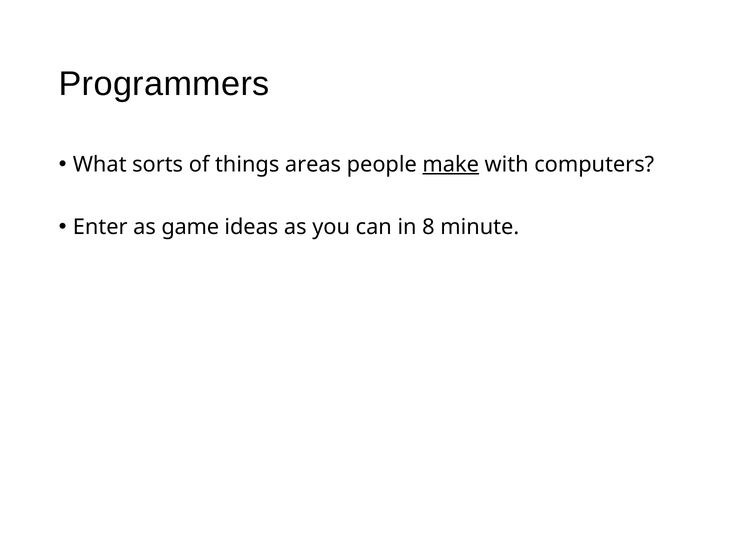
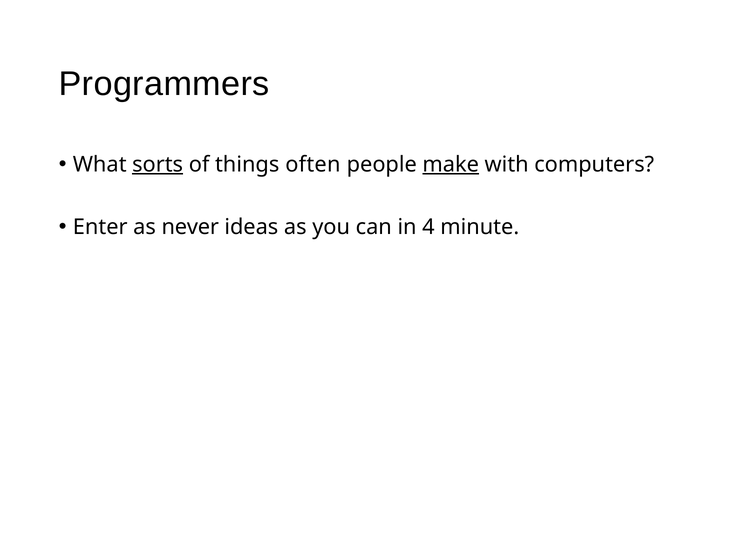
sorts underline: none -> present
areas: areas -> often
game: game -> never
8: 8 -> 4
